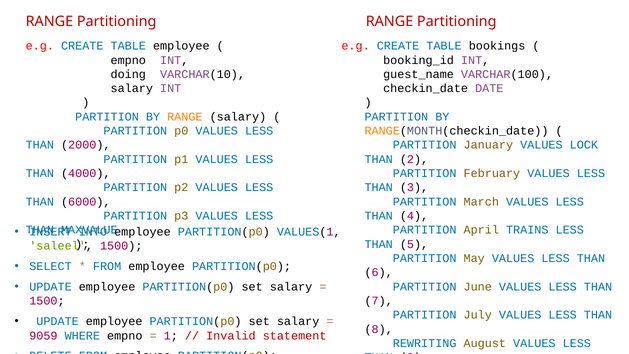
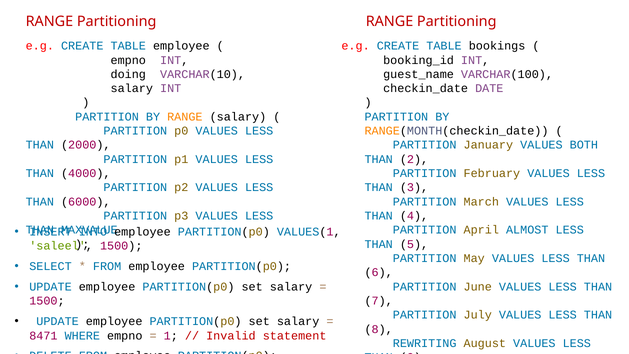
LOCK: LOCK -> BOTH
TRAINS: TRAINS -> ALMOST
9059: 9059 -> 8471
